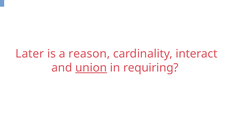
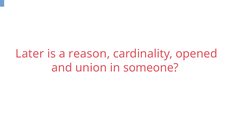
interact: interact -> opened
union underline: present -> none
requiring: requiring -> someone
